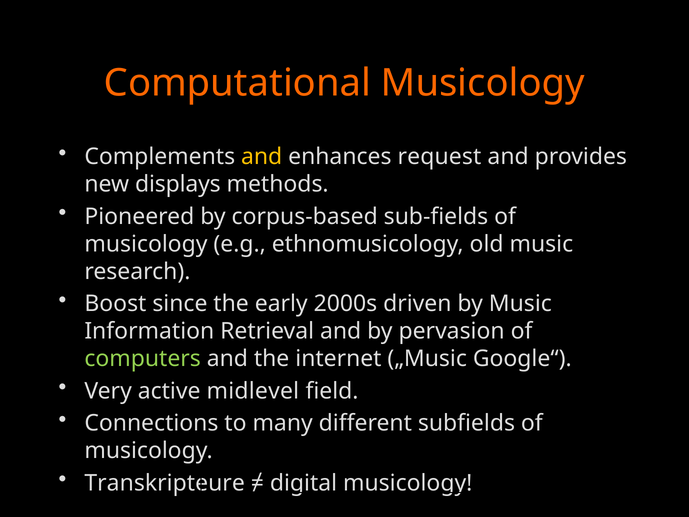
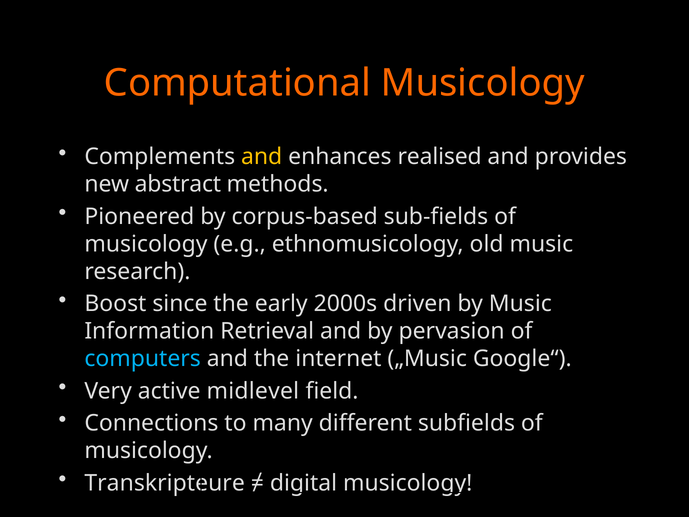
request: request -> realised
displays: displays -> abstract
computers colour: light green -> light blue
